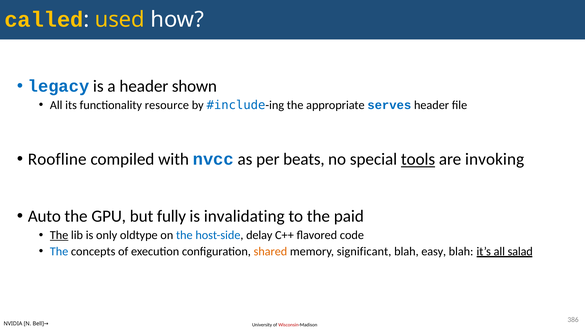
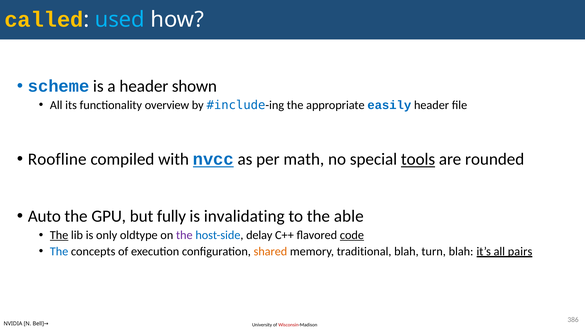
used colour: yellow -> light blue
legacy: legacy -> scheme
resource: resource -> overview
serves: serves -> easily
nvcc underline: none -> present
beats: beats -> math
invoking: invoking -> rounded
paid: paid -> able
the at (184, 235) colour: blue -> purple
code underline: none -> present
significant: significant -> traditional
easy: easy -> turn
salad: salad -> pairs
